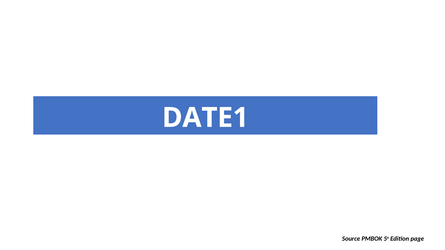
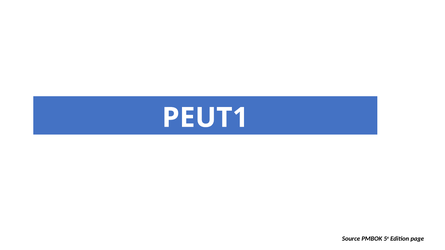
DATE1: DATE1 -> PEUT1
